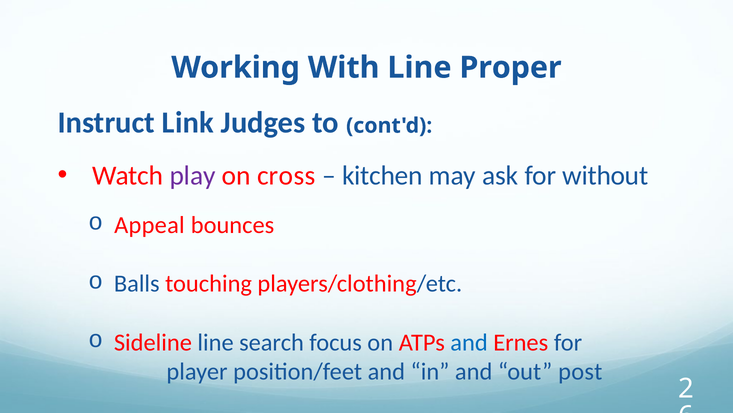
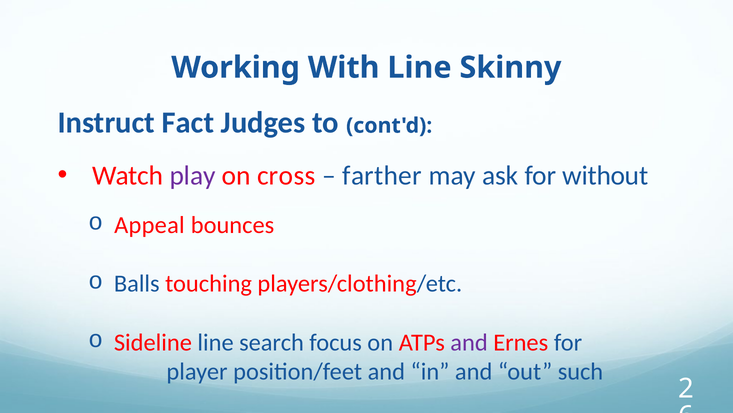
Proper: Proper -> Skinny
Link: Link -> Fact
kitchen: kitchen -> farther
and at (469, 342) colour: blue -> purple
post: post -> such
